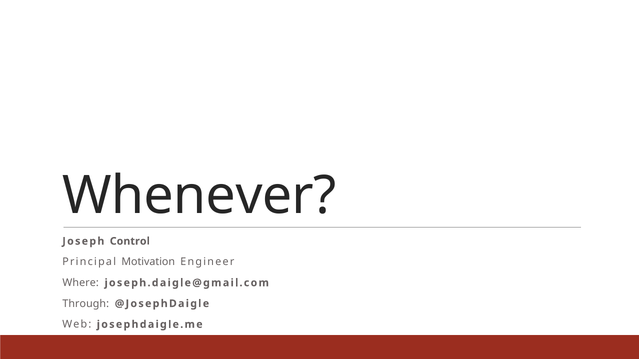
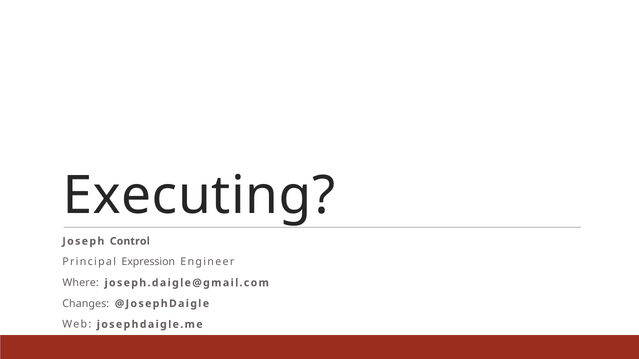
Whenever: Whenever -> Executing
Motivation: Motivation -> Expression
Through: Through -> Changes
